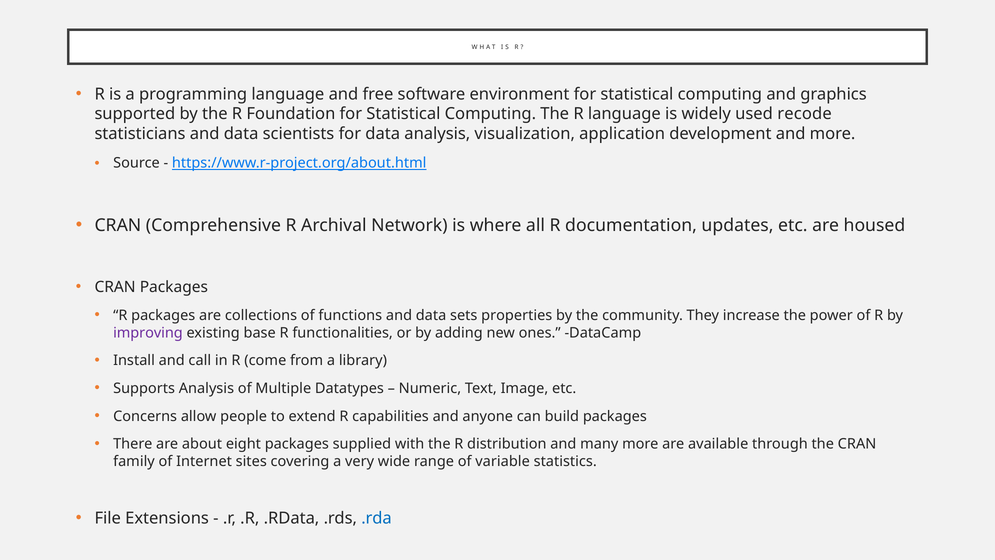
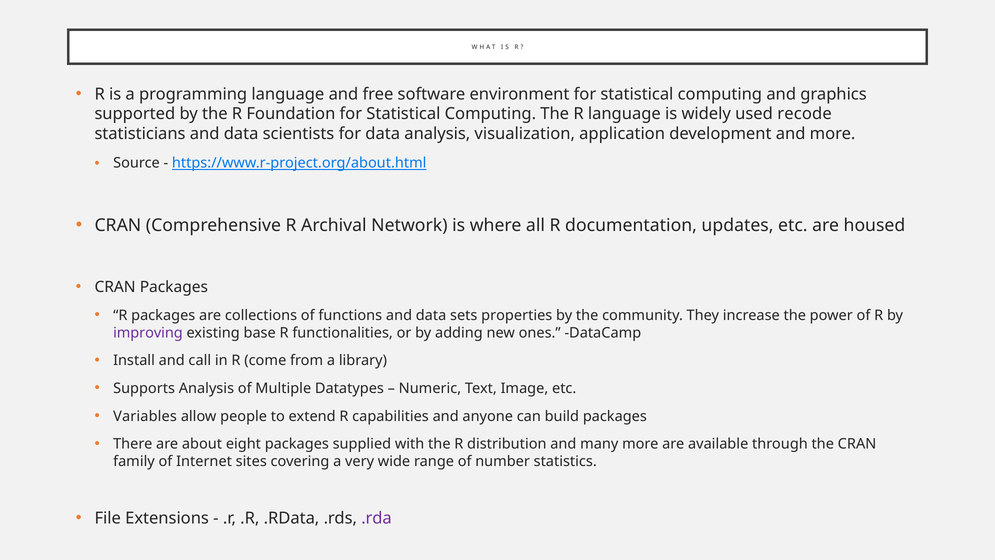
Concerns: Concerns -> Variables
variable: variable -> number
.rda colour: blue -> purple
